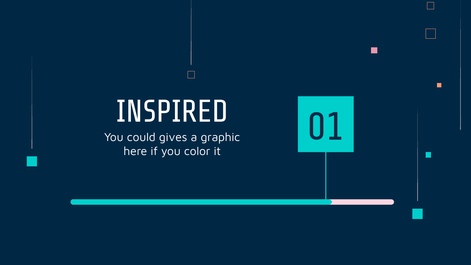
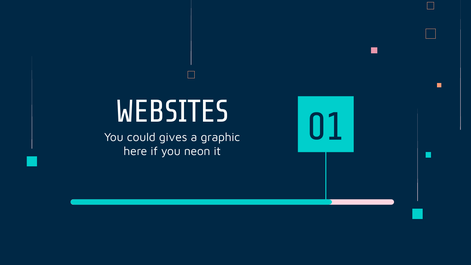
INSPIRED: INSPIRED -> WEBSITES
color: color -> neon
